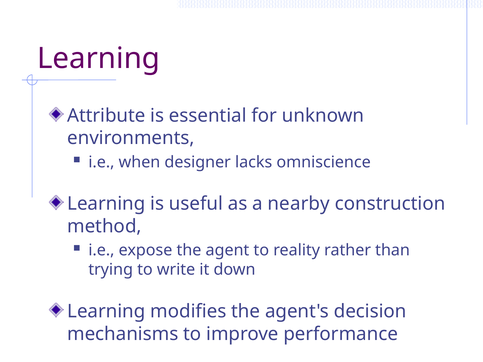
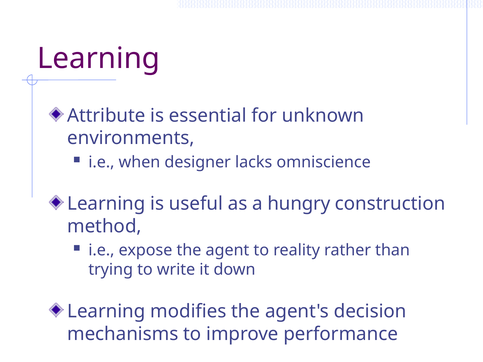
nearby: nearby -> hungry
